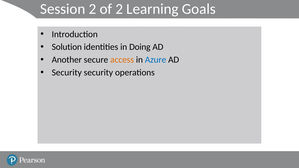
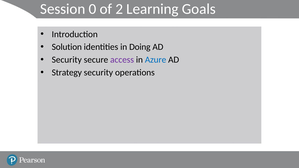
Session 2: 2 -> 0
Another at (67, 60): Another -> Security
access colour: orange -> purple
Security at (67, 73): Security -> Strategy
